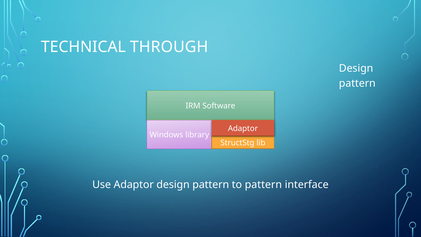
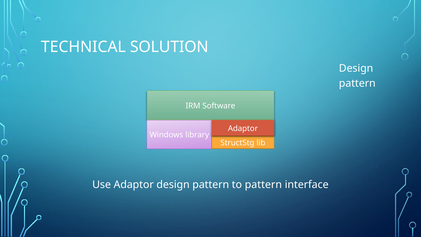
THROUGH: THROUGH -> SOLUTION
